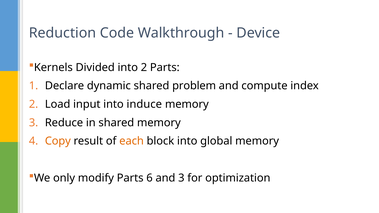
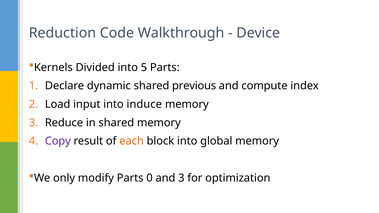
into 2: 2 -> 5
problem: problem -> previous
Copy colour: orange -> purple
6: 6 -> 0
